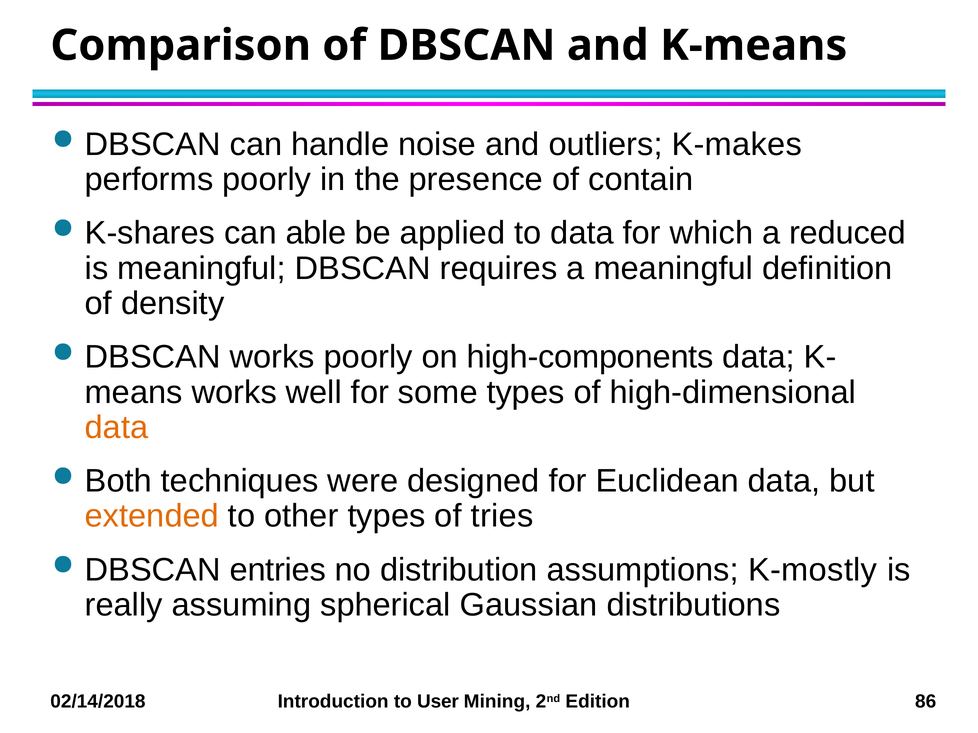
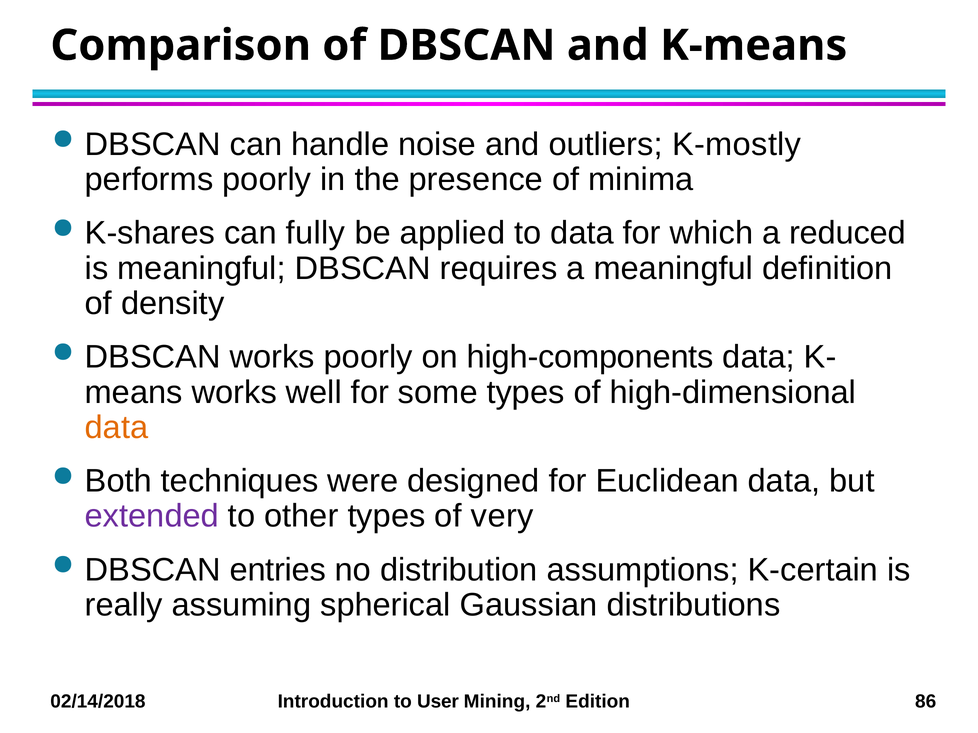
K-makes: K-makes -> K-mostly
contain: contain -> minima
able: able -> fully
extended colour: orange -> purple
tries: tries -> very
K-mostly: K-mostly -> K-certain
